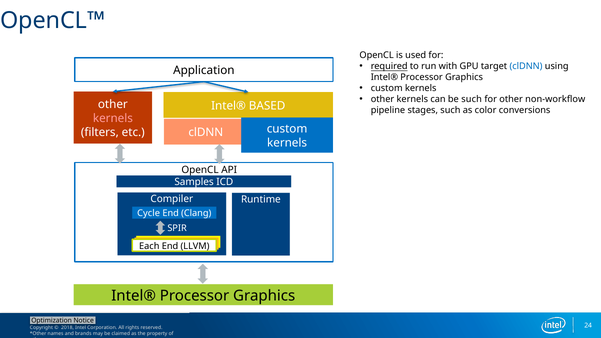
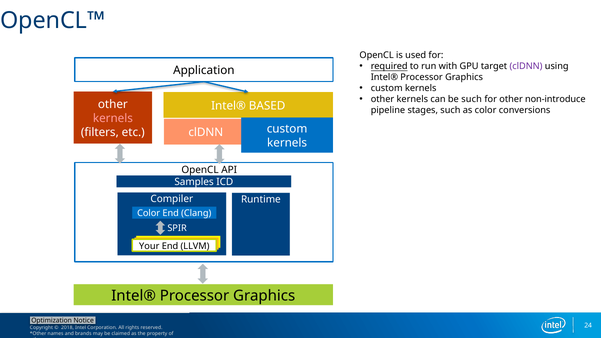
clDNN at (526, 66) colour: blue -> purple
non-workflow: non-workflow -> non-introduce
Cycle at (149, 213): Cycle -> Color
Each: Each -> Your
